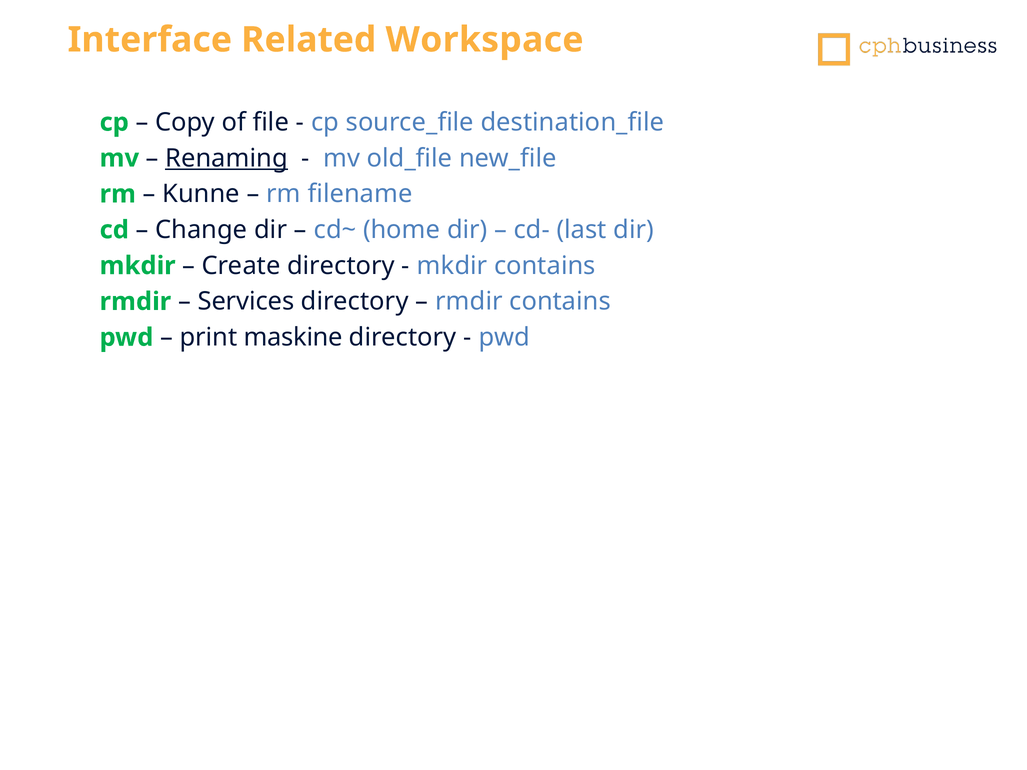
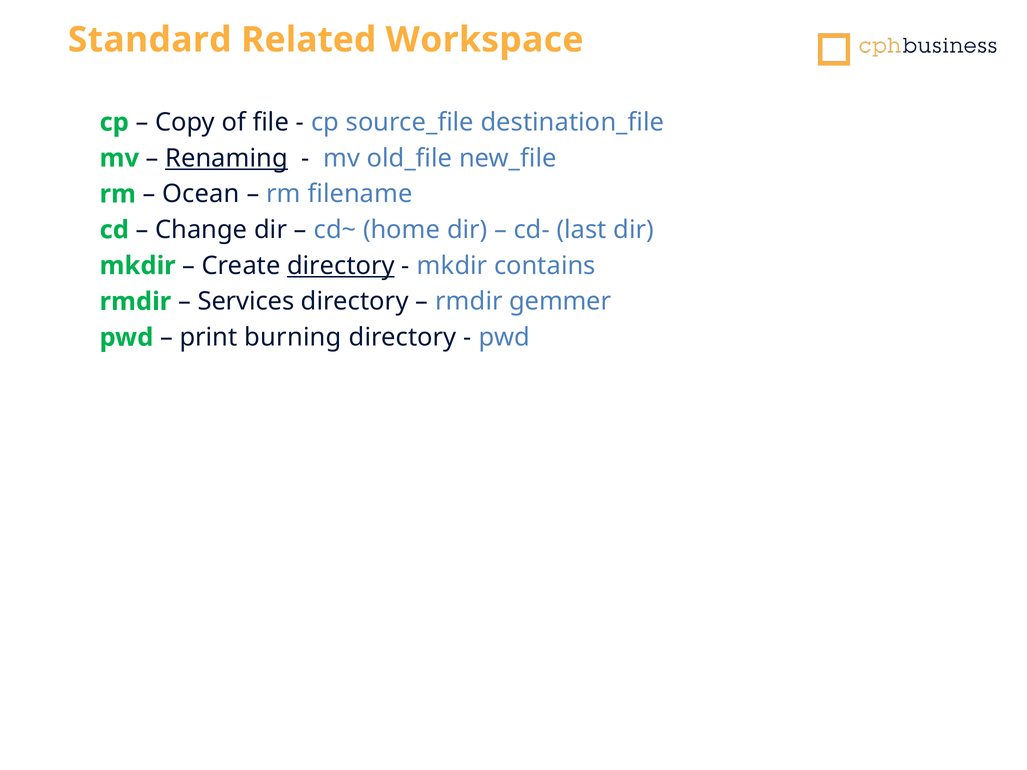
Interface: Interface -> Standard
Kunne: Kunne -> Ocean
directory at (341, 266) underline: none -> present
rmdir contains: contains -> gemmer
maskine: maskine -> burning
